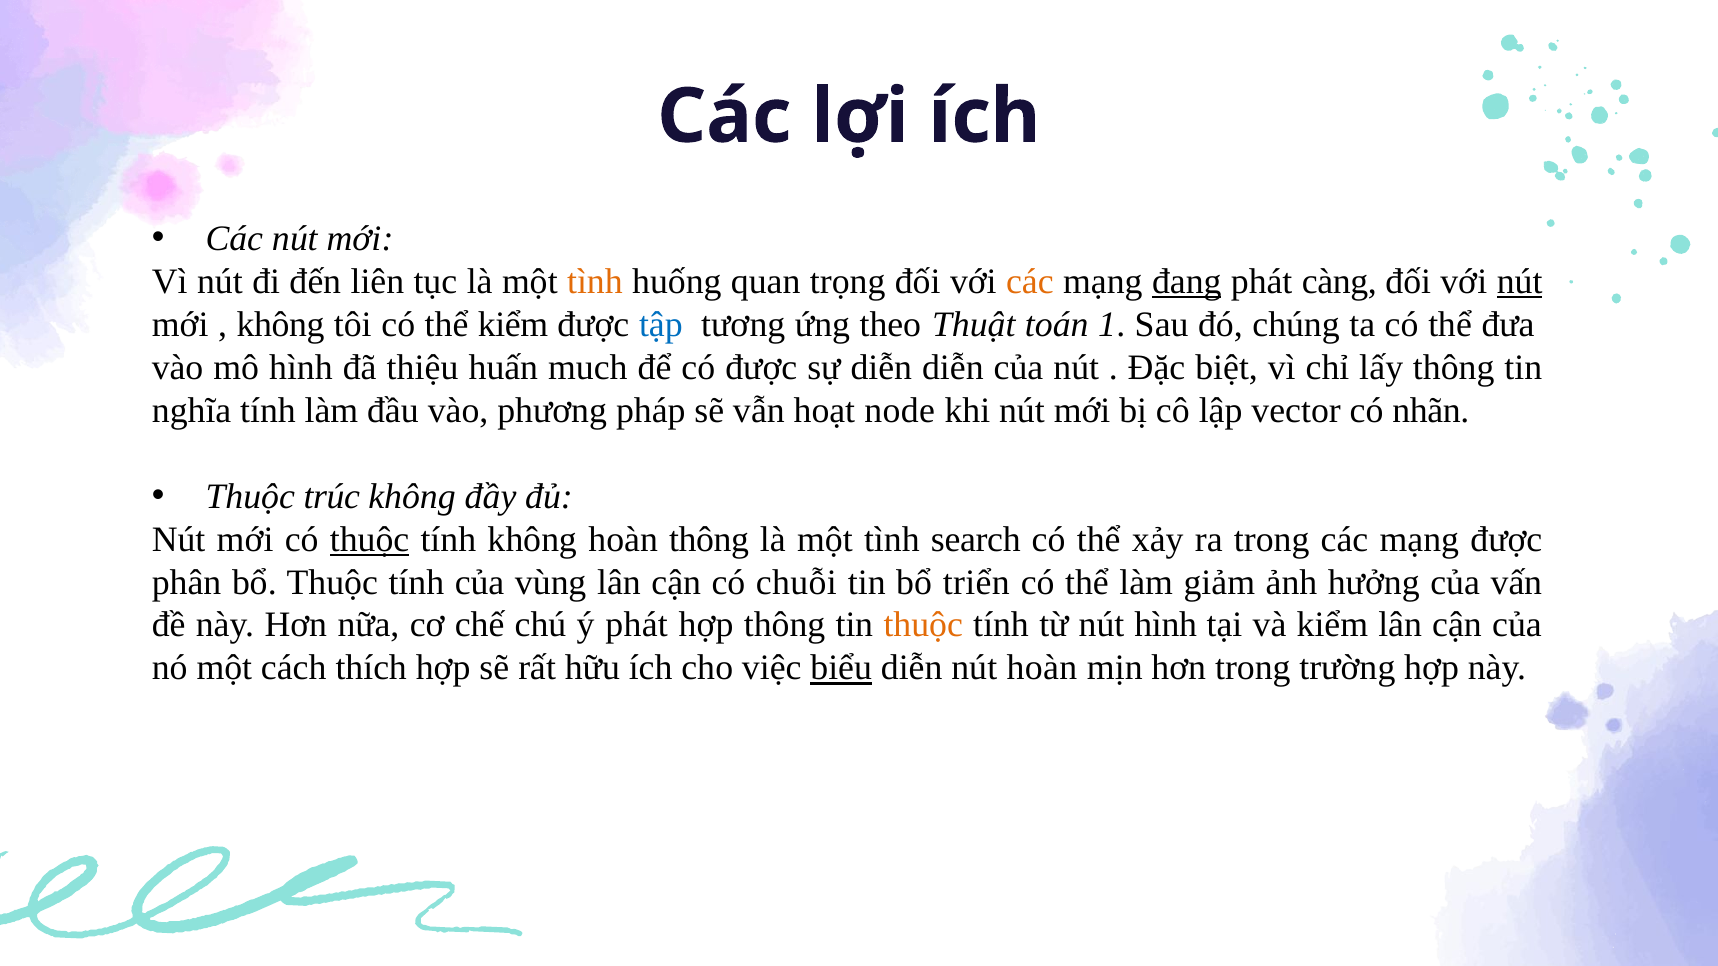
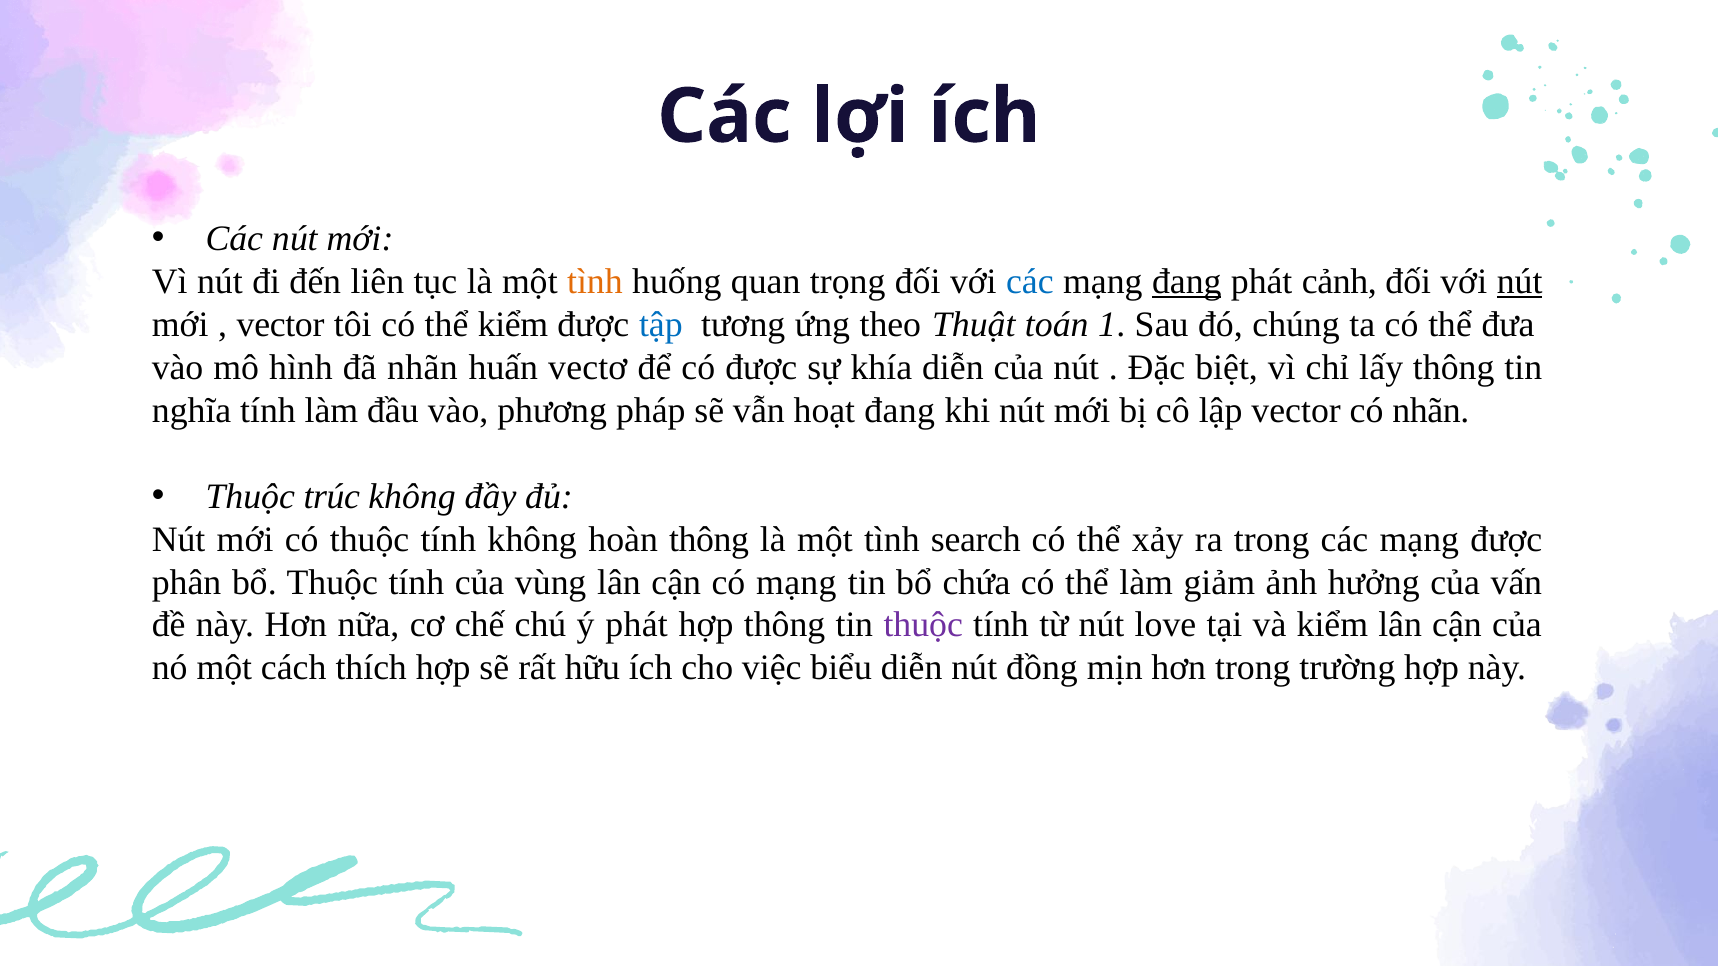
các at (1030, 282) colour: orange -> blue
càng: càng -> cảnh
không at (281, 325): không -> vector
đã thiệu: thiệu -> nhãn
much: much -> vectơ
sự diễn: diễn -> khía
hoạt node: node -> đang
thuộc at (370, 540) underline: present -> none
có chuỗi: chuỗi -> mạng
triển: triển -> chứa
thuộc at (923, 625) colour: orange -> purple
nút hình: hình -> love
biểu underline: present -> none
nút hoàn: hoàn -> đồng
